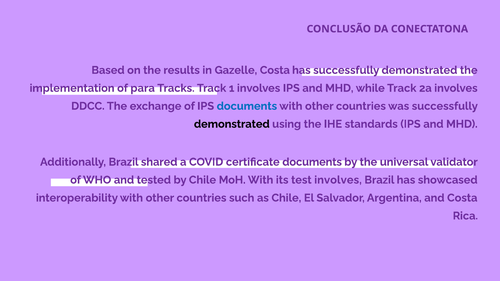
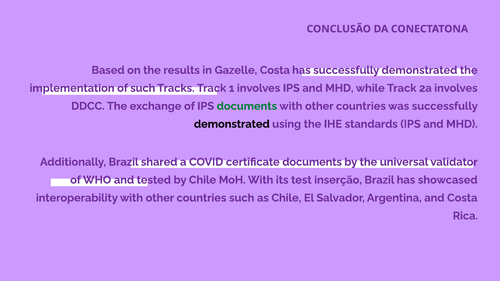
of para: para -> such
documents at (247, 106) colour: blue -> green
test involves: involves -> inserção
